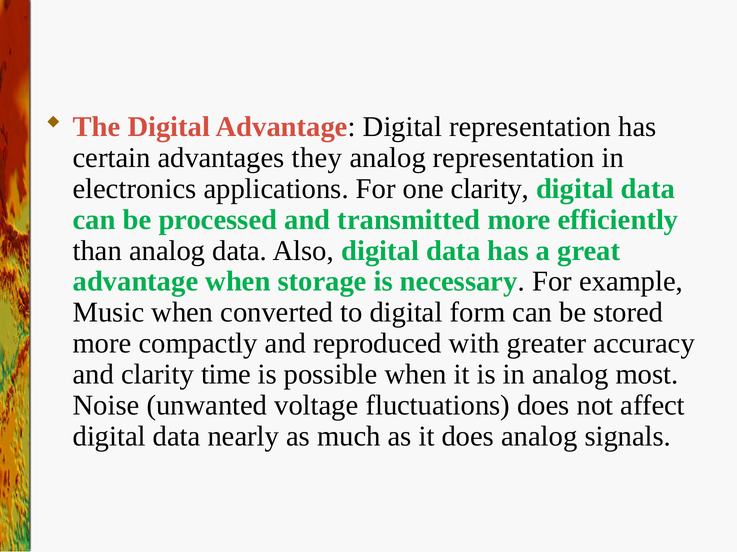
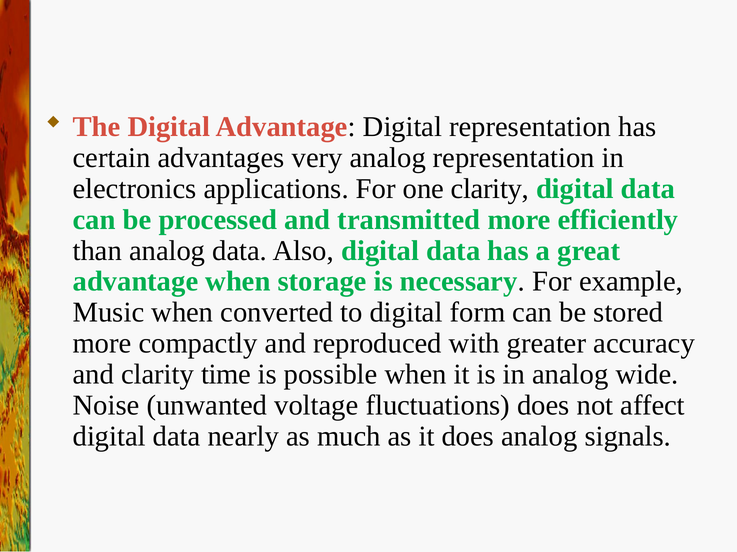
they: they -> very
most: most -> wide
